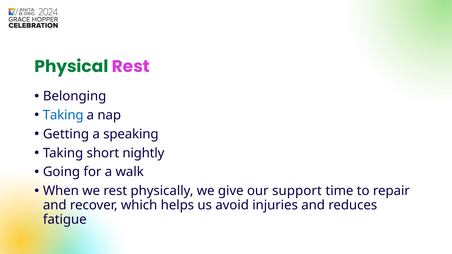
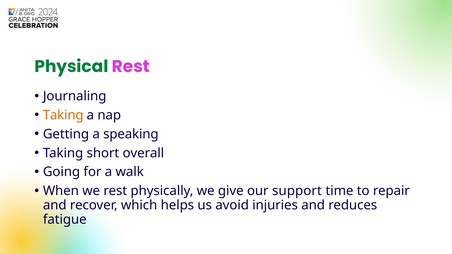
Belonging: Belonging -> Journaling
Taking at (63, 115) colour: blue -> orange
nightly: nightly -> overall
